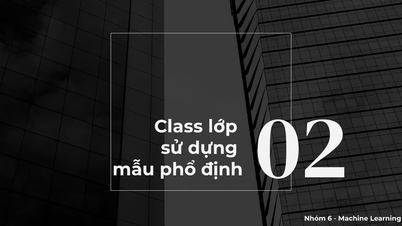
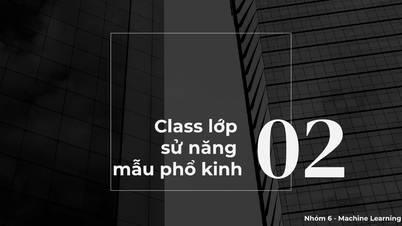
dựng: dựng -> năng
định: định -> kinh
